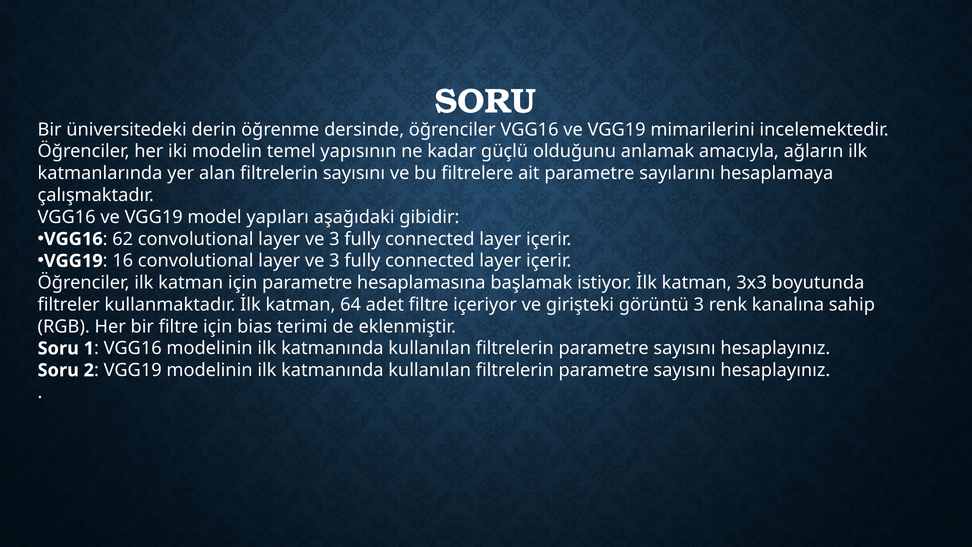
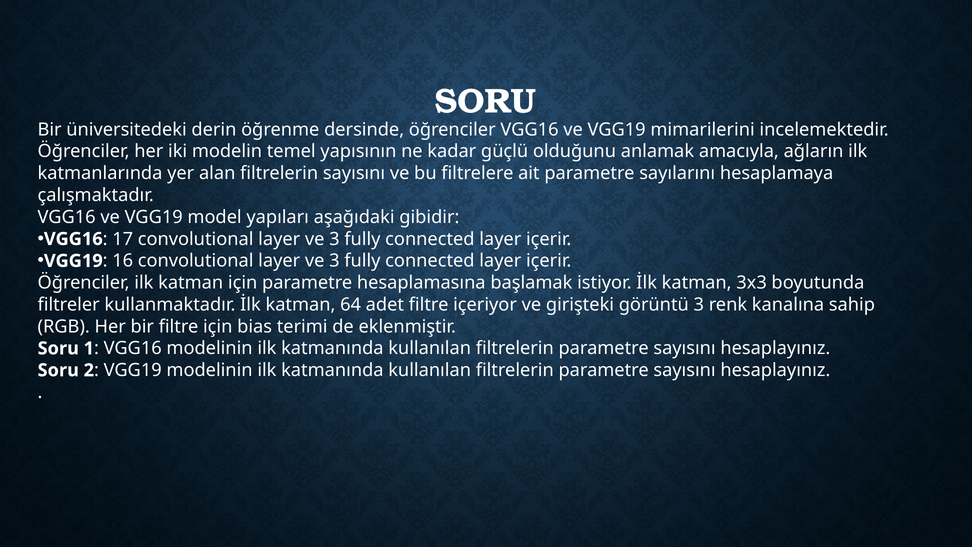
62: 62 -> 17
